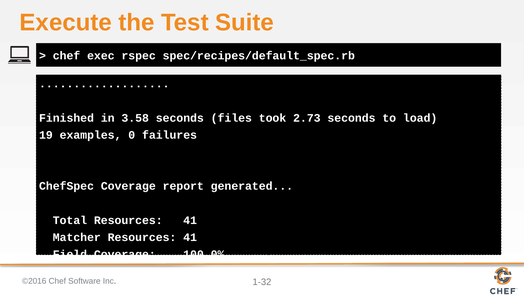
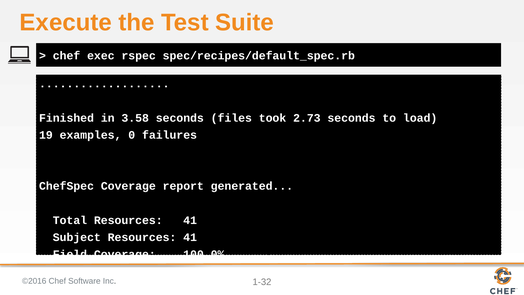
Matcher: Matcher -> Subject
